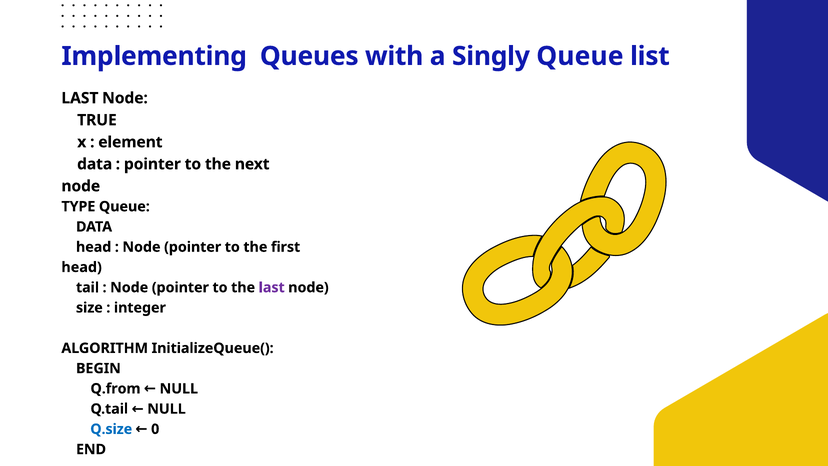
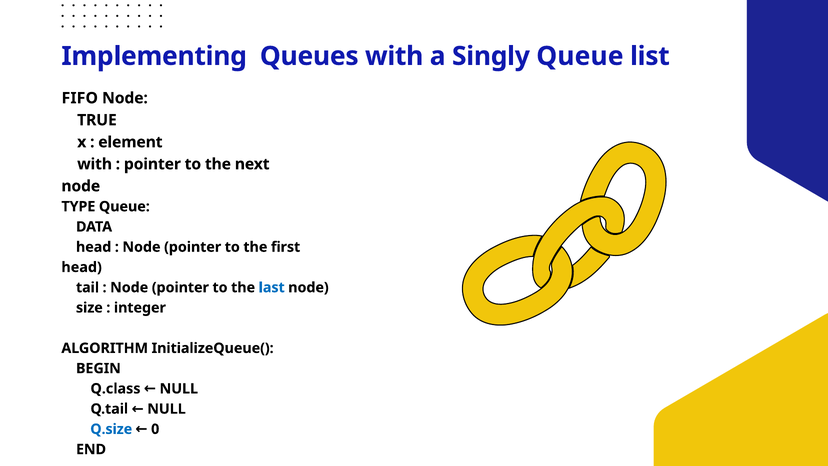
LAST at (80, 98): LAST -> FIFO
data at (95, 164): data -> with
last at (272, 287) colour: purple -> blue
Q.from: Q.from -> Q.class
